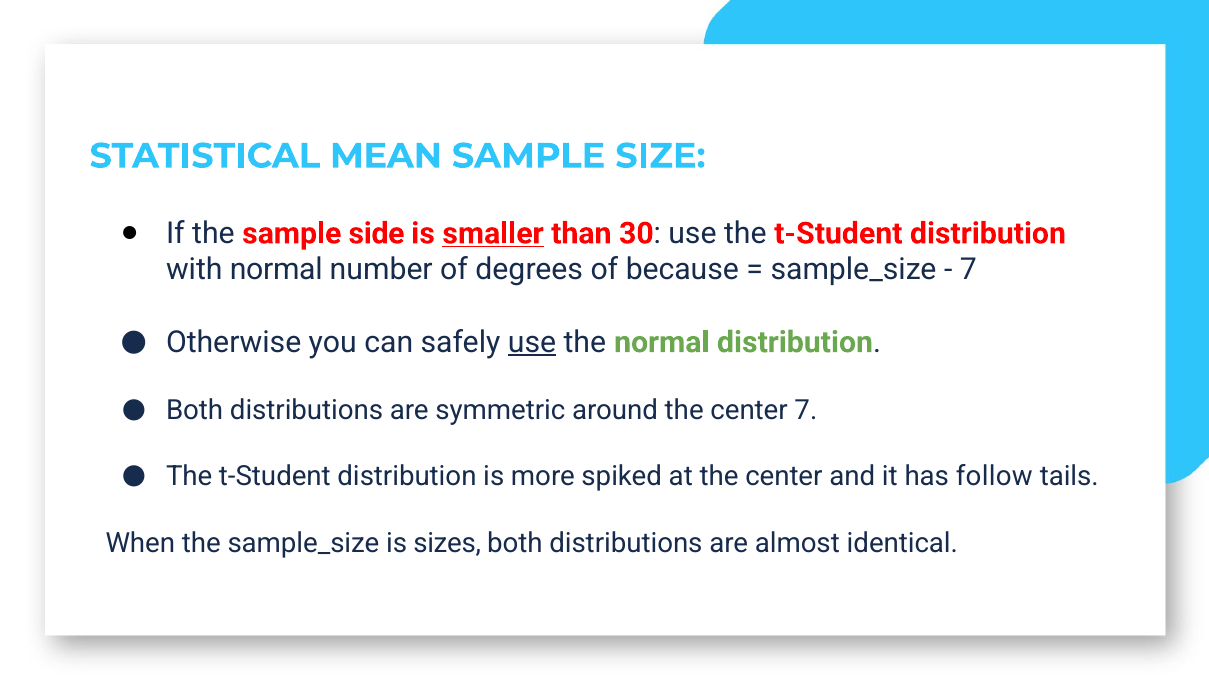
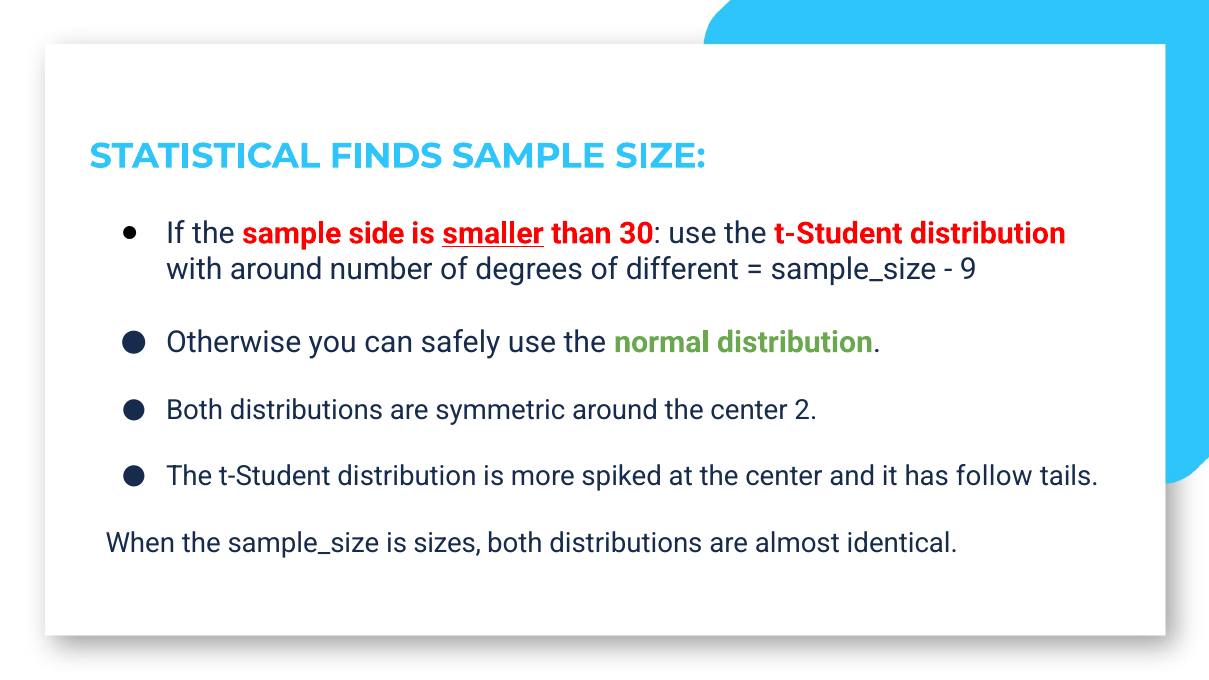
MEAN: MEAN -> FINDS
with normal: normal -> around
because: because -> different
7 at (968, 270): 7 -> 9
use at (532, 342) underline: present -> none
center 7: 7 -> 2
